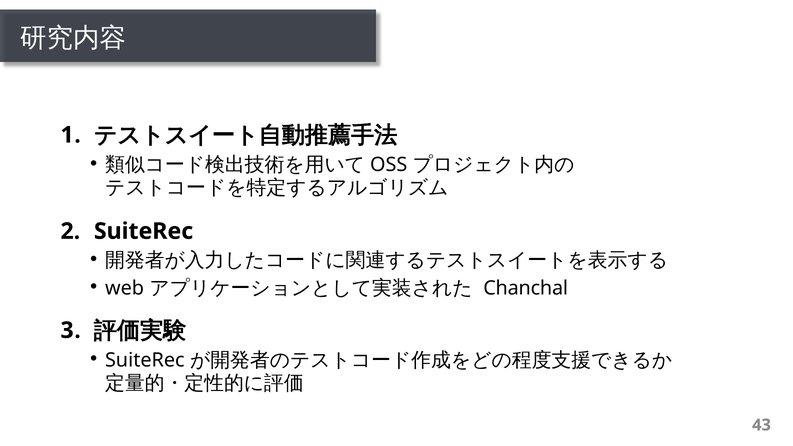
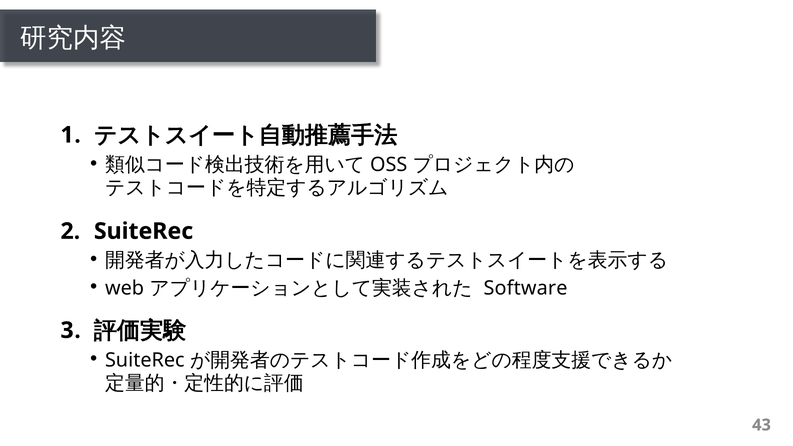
Chanchal: Chanchal -> Software
